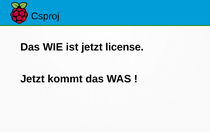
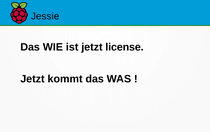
Csproj: Csproj -> Jessie
